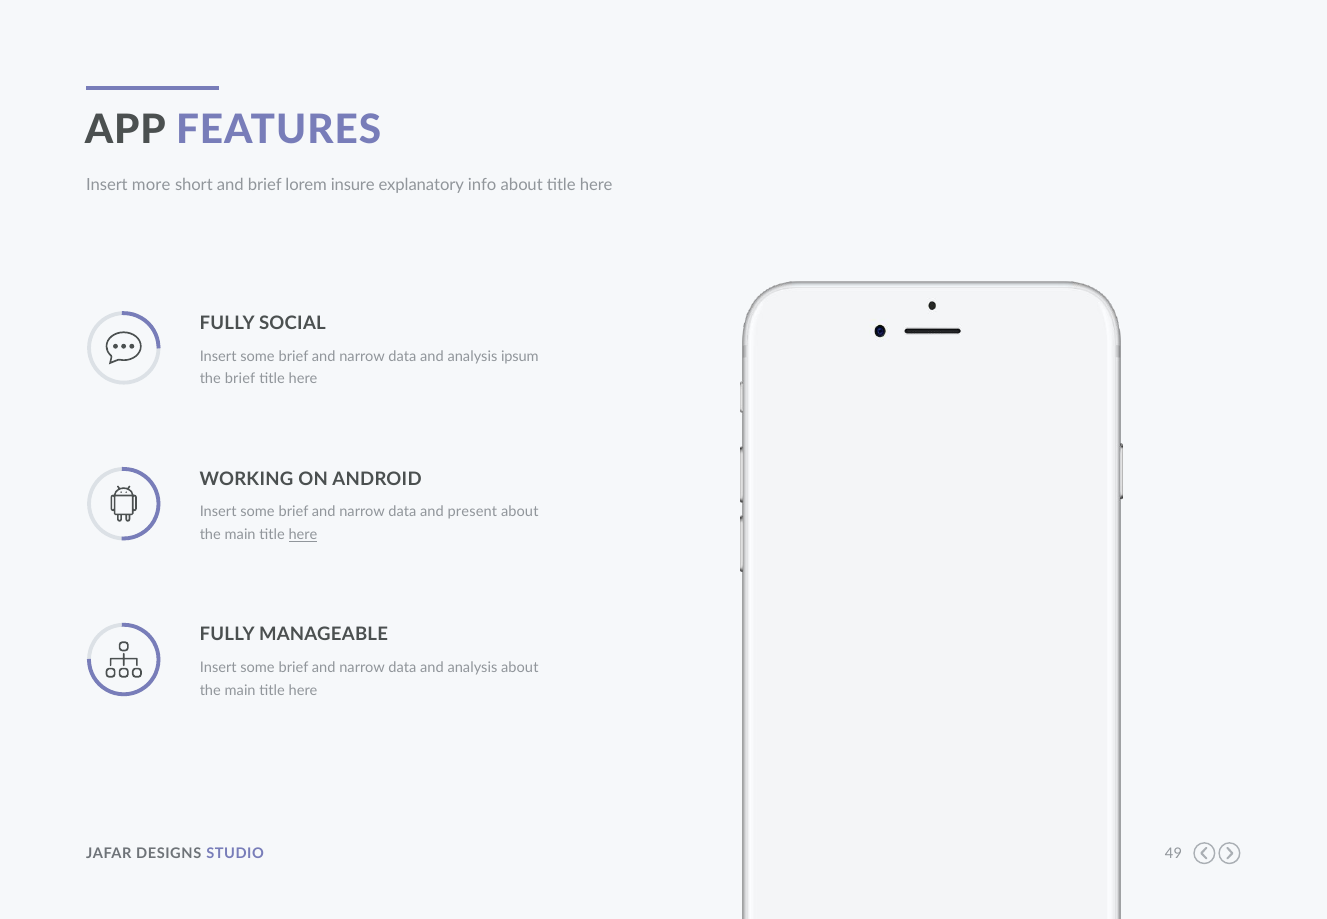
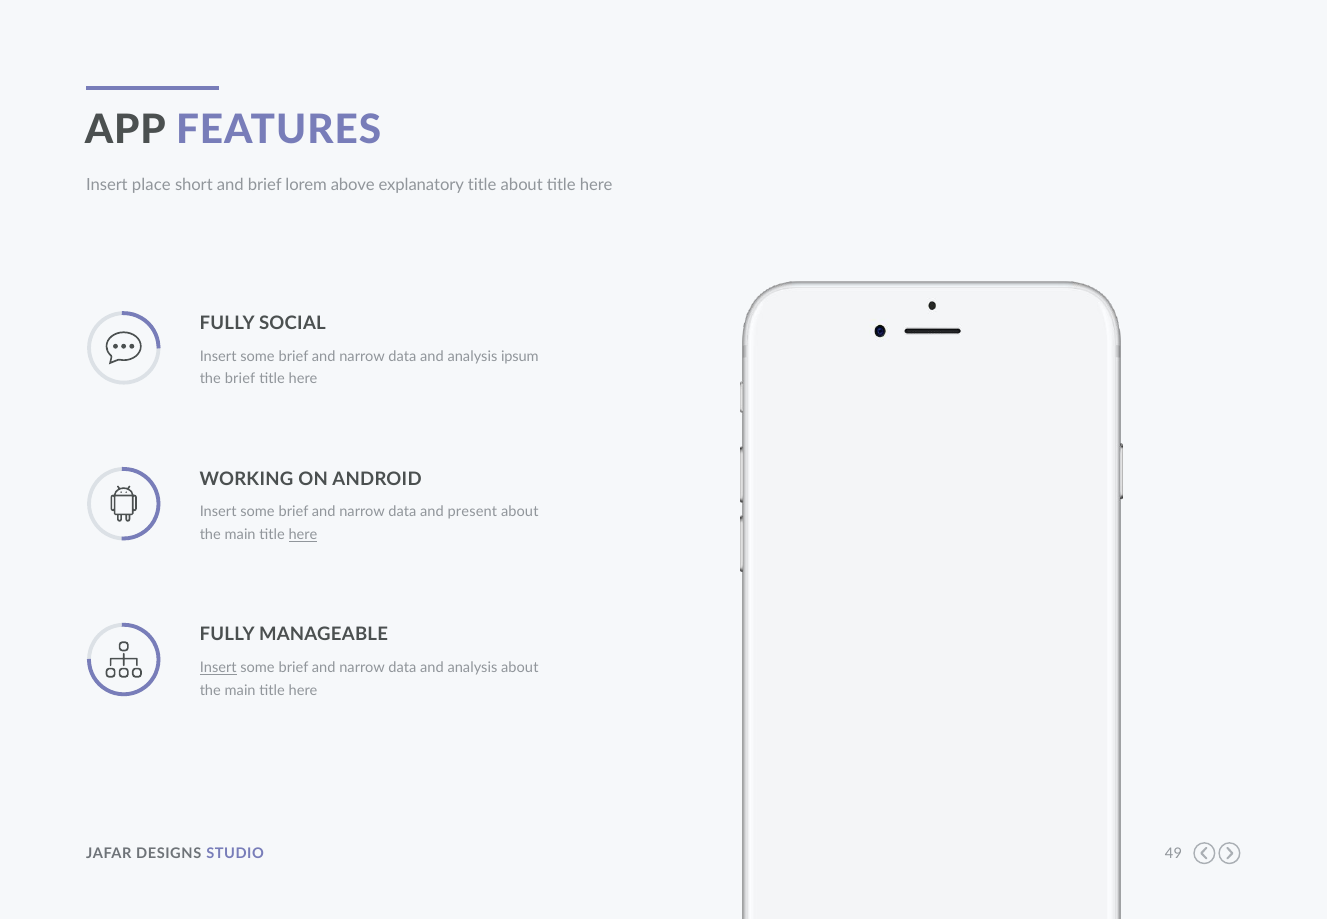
more: more -> place
insure: insure -> above
explanatory info: info -> title
Insert at (218, 668) underline: none -> present
